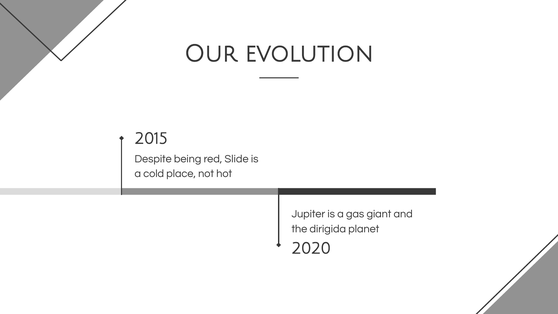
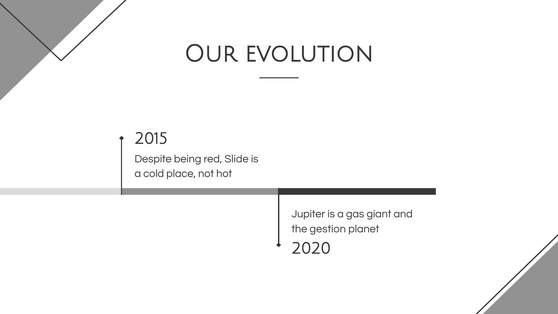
dirigida: dirigida -> gestion
